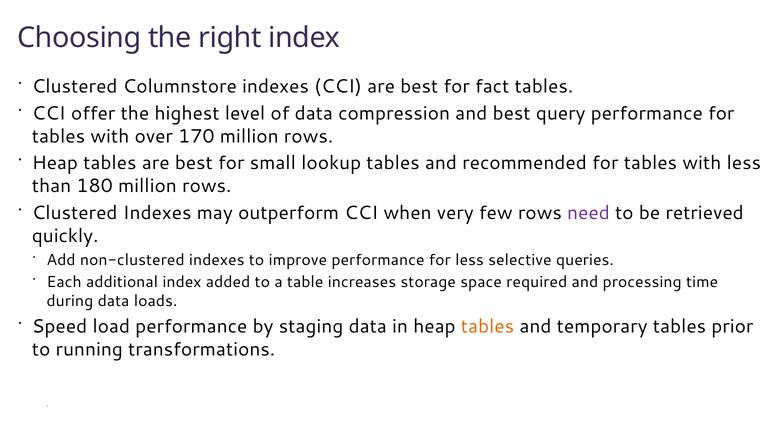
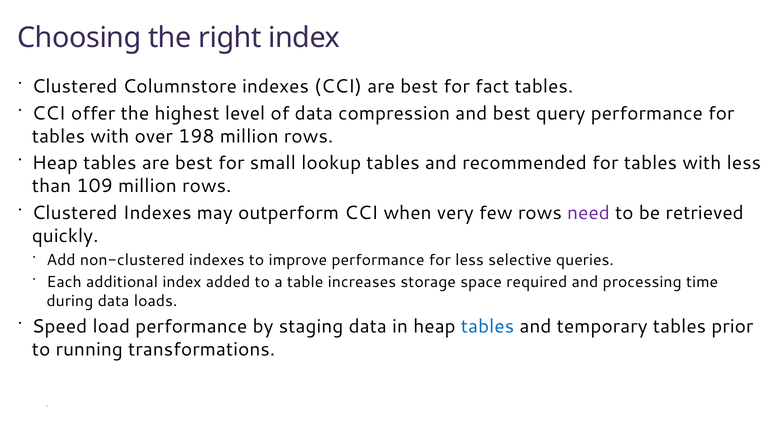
170: 170 -> 198
180: 180 -> 109
tables at (488, 327) colour: orange -> blue
